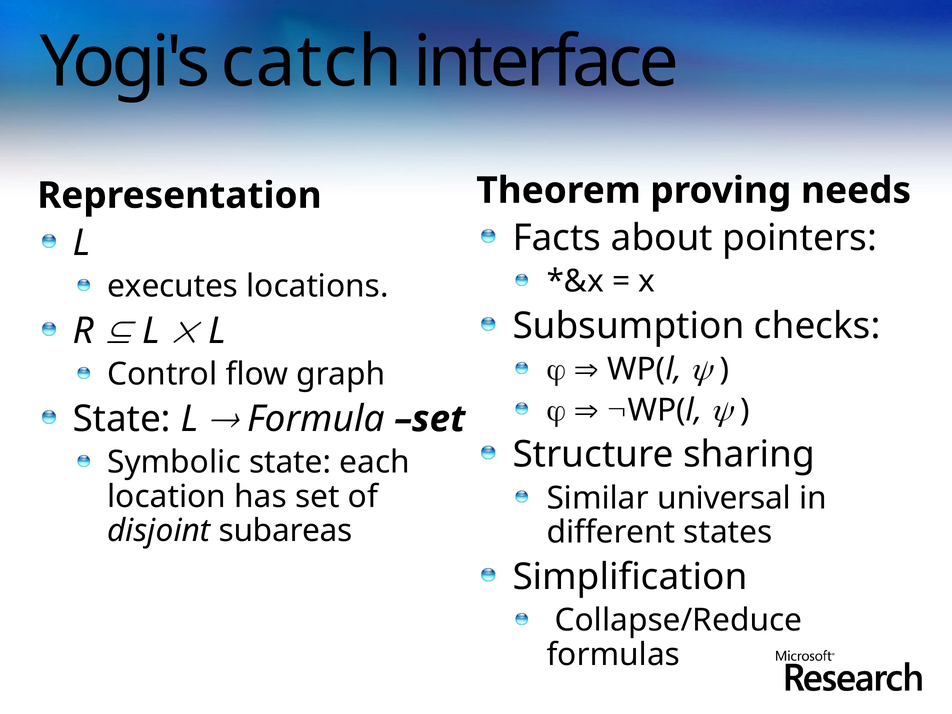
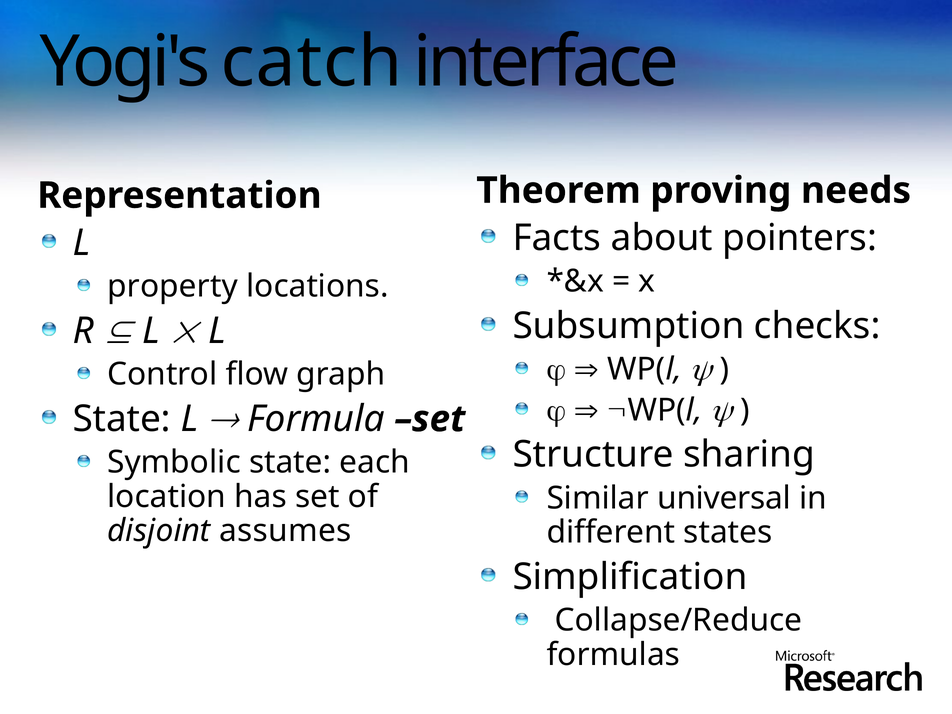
executes: executes -> property
subareas: subareas -> assumes
